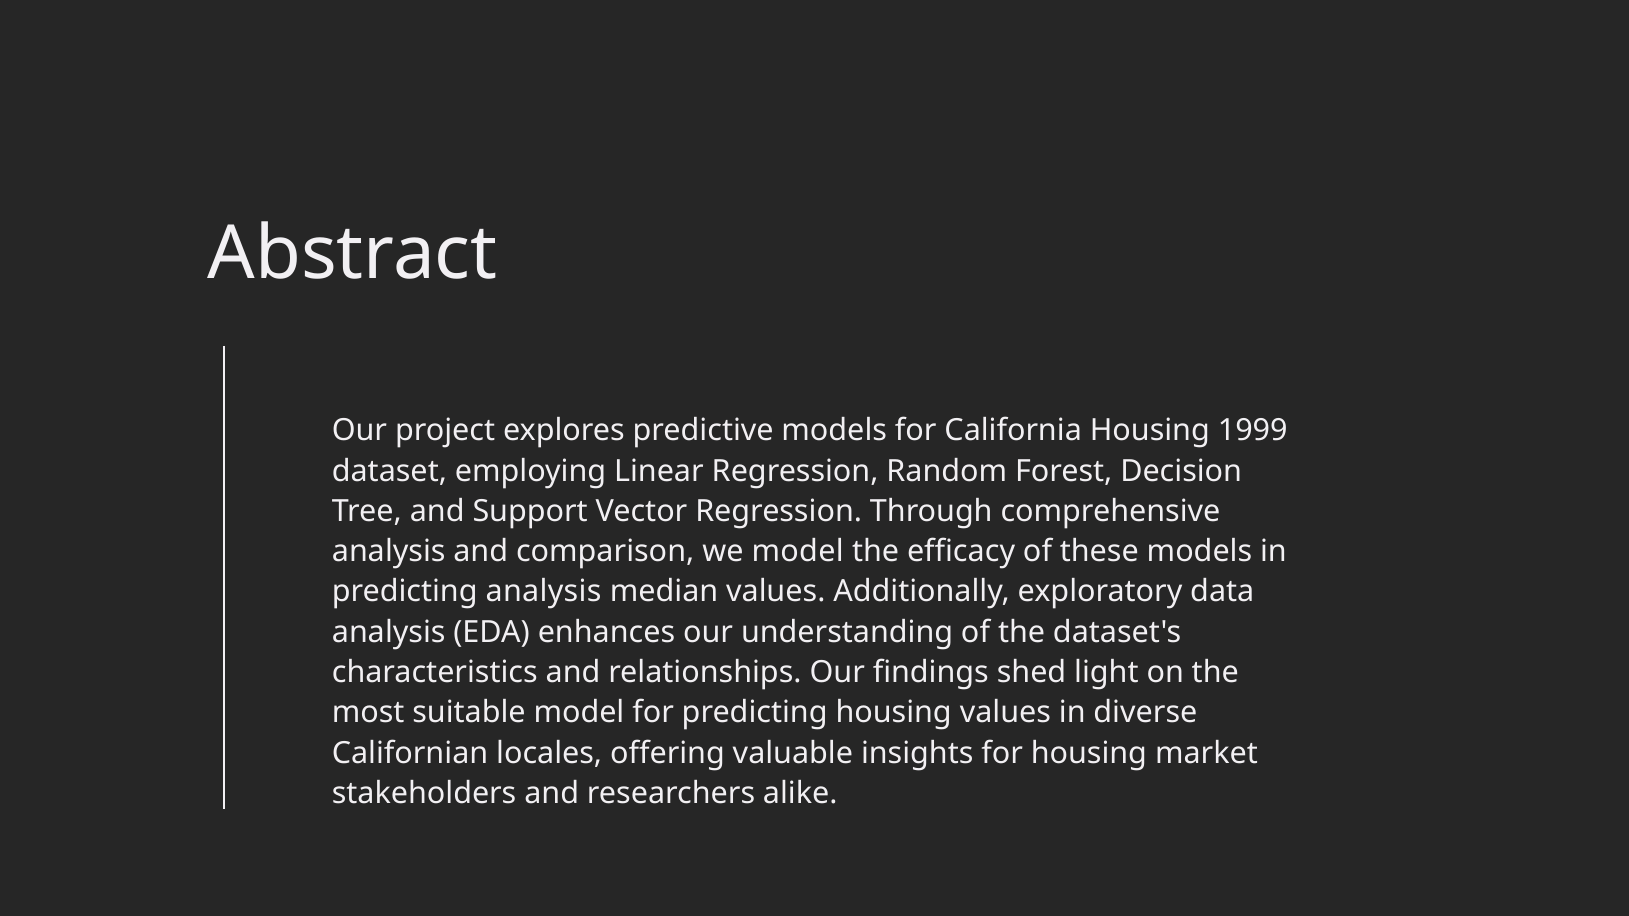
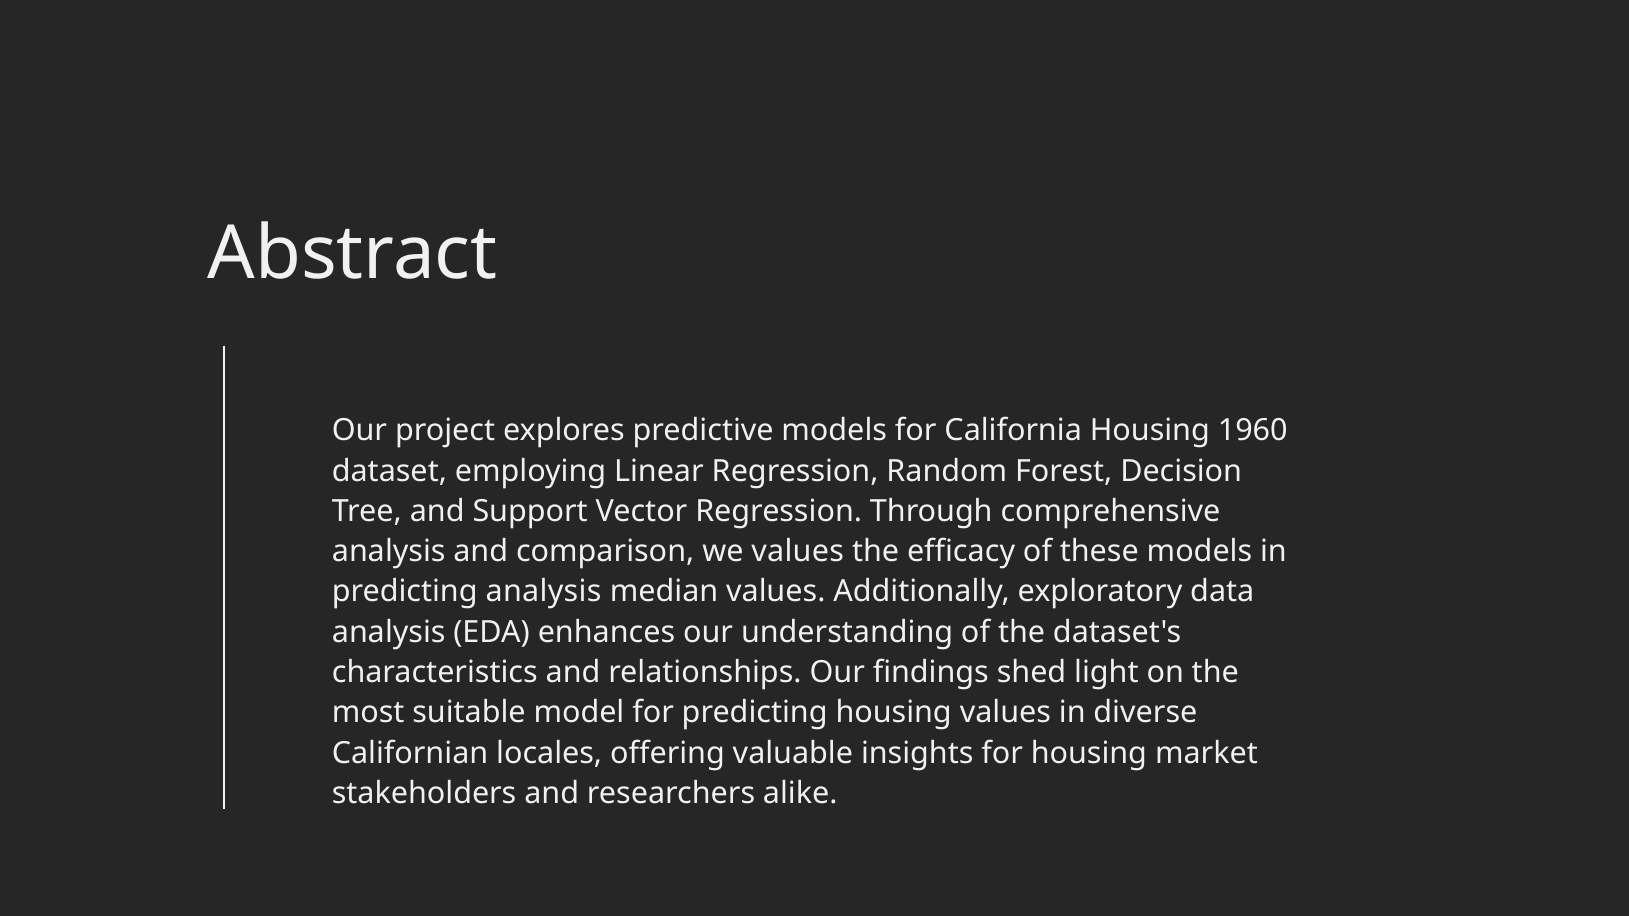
1999: 1999 -> 1960
we model: model -> values
